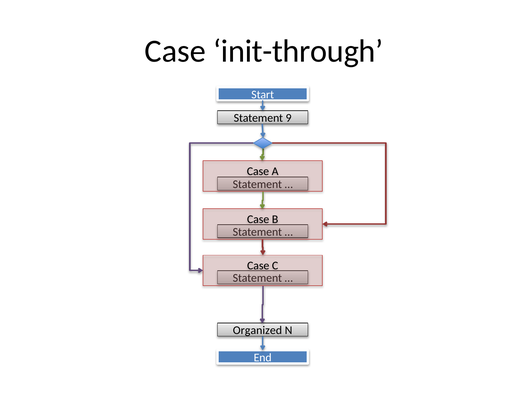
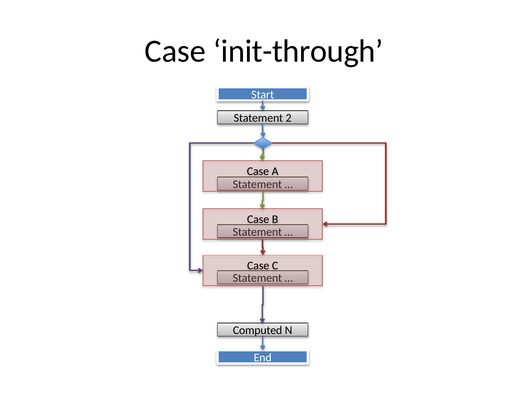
9: 9 -> 2
Organized: Organized -> Computed
